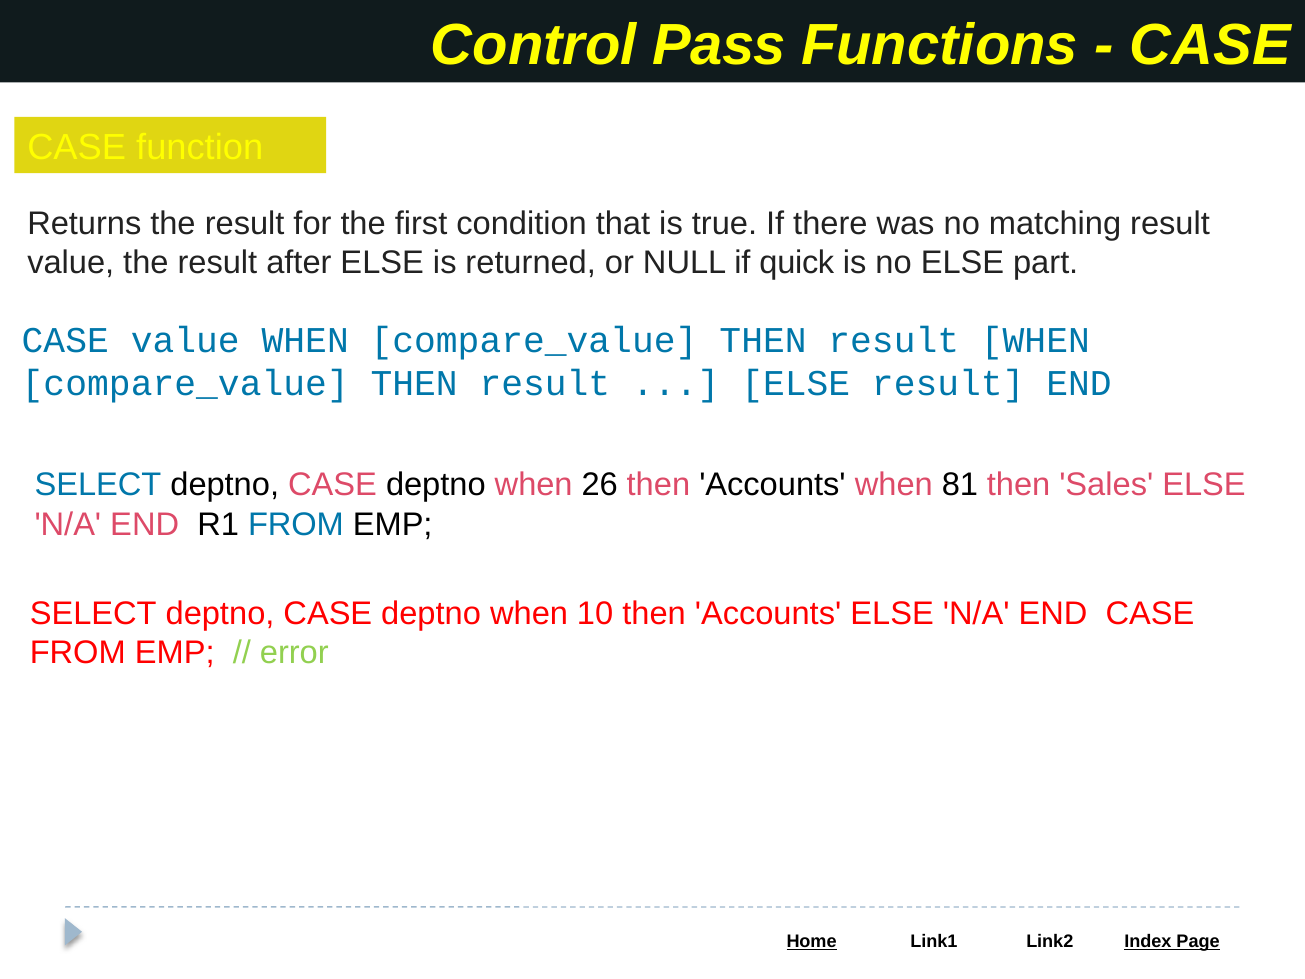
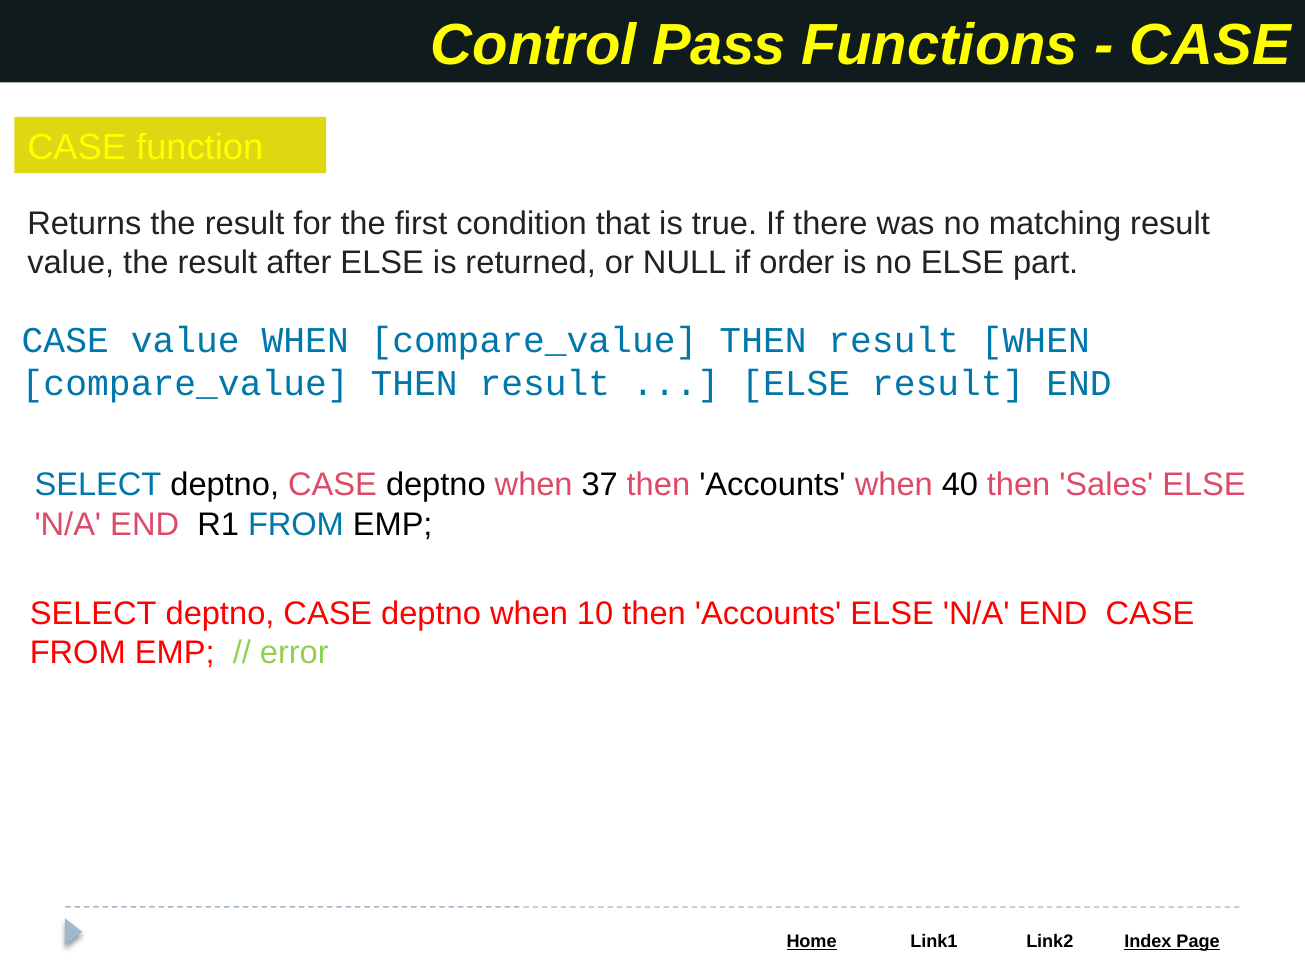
quick: quick -> order
26: 26 -> 37
81: 81 -> 40
